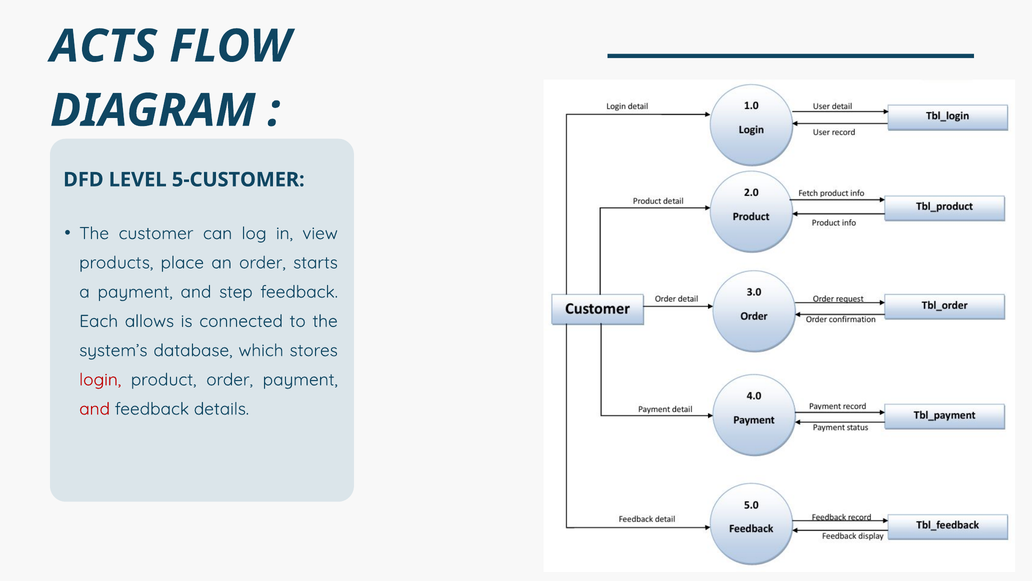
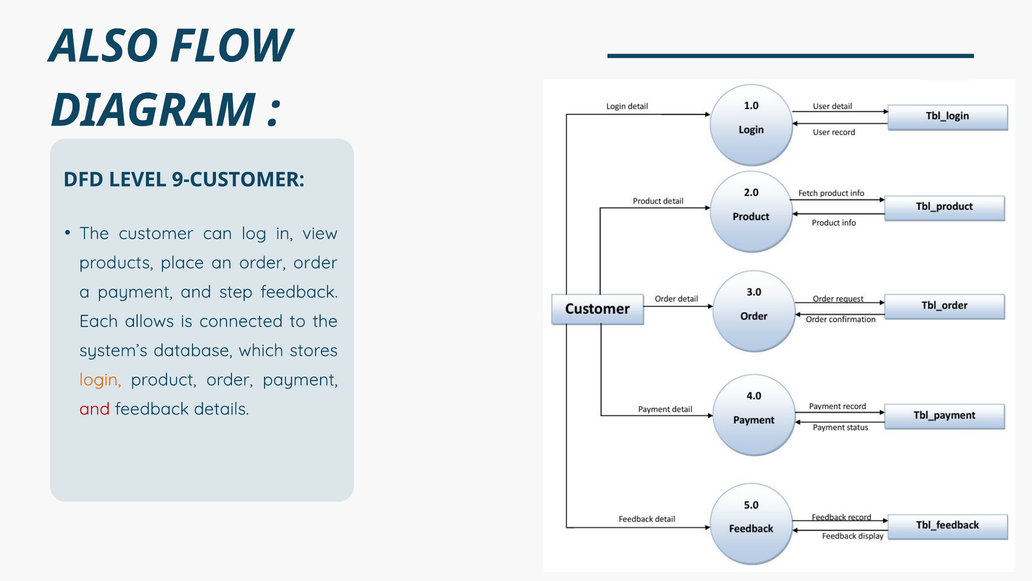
ACTS: ACTS -> ALSO
5-CUSTOMER: 5-CUSTOMER -> 9-CUSTOMER
order starts: starts -> order
login colour: red -> orange
